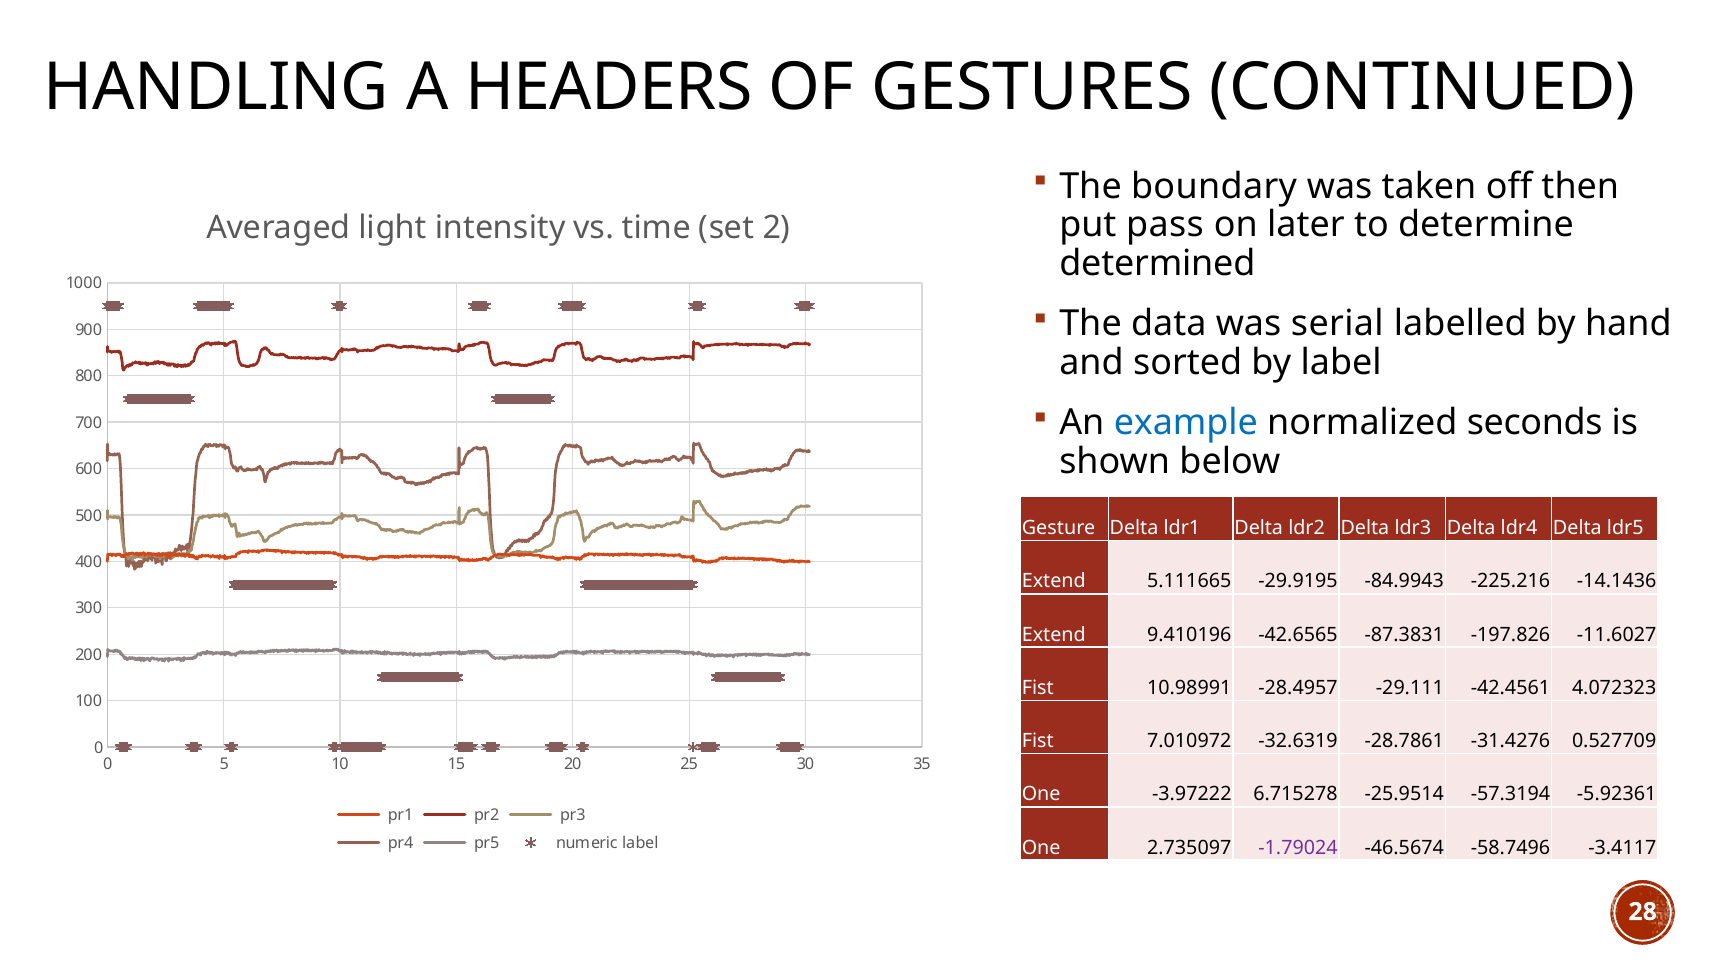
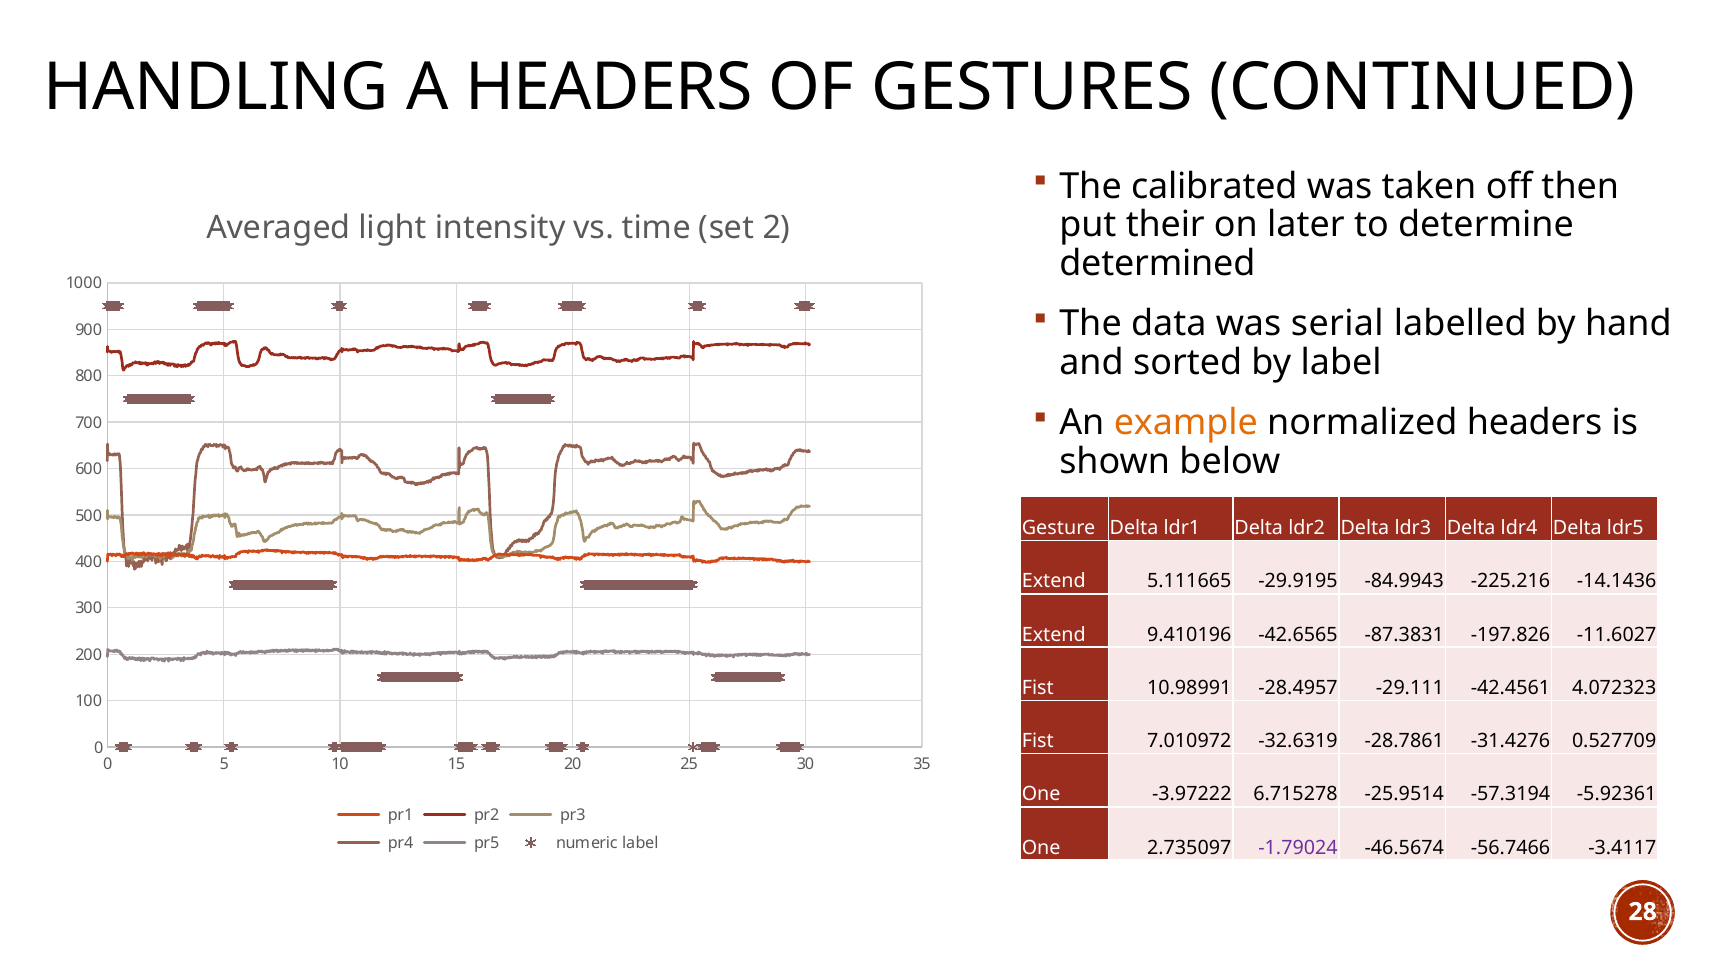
boundary: boundary -> calibrated
pass: pass -> their
example colour: blue -> orange
normalized seconds: seconds -> headers
-58.7496: -58.7496 -> -56.7466
